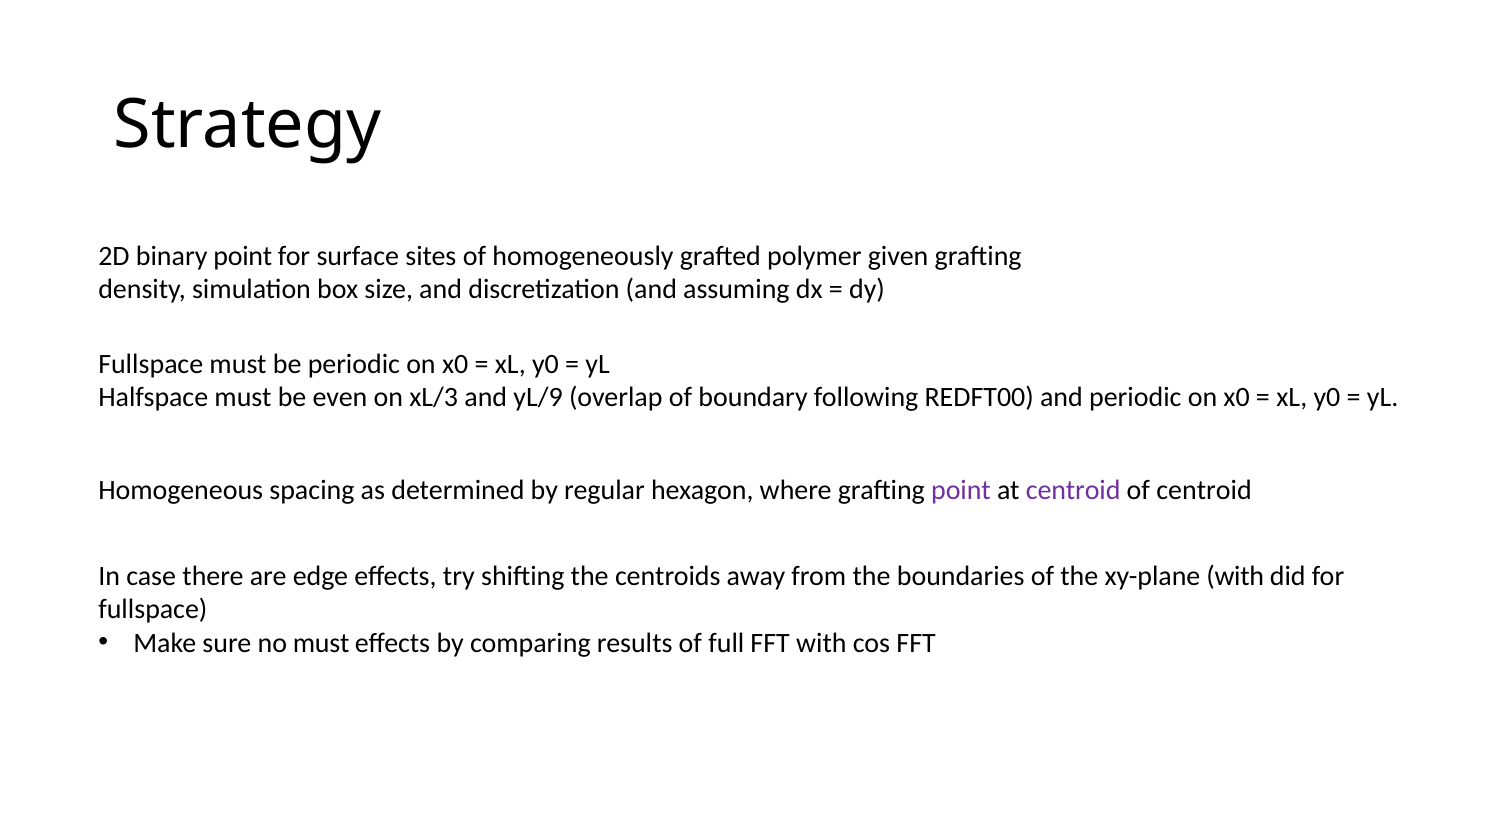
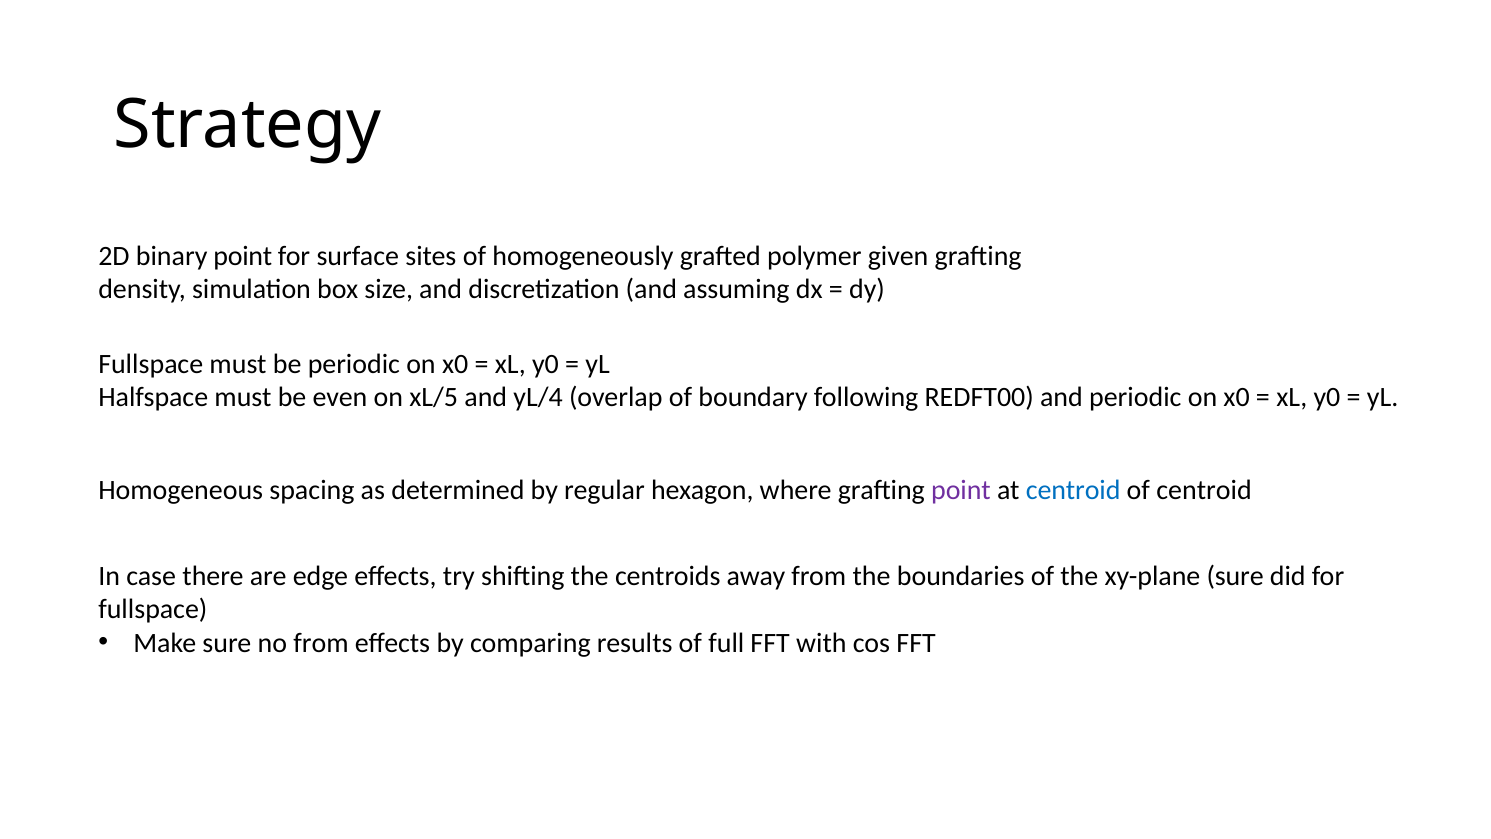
xL/3: xL/3 -> xL/5
yL/9: yL/9 -> yL/4
centroid at (1073, 490) colour: purple -> blue
xy-plane with: with -> sure
no must: must -> from
